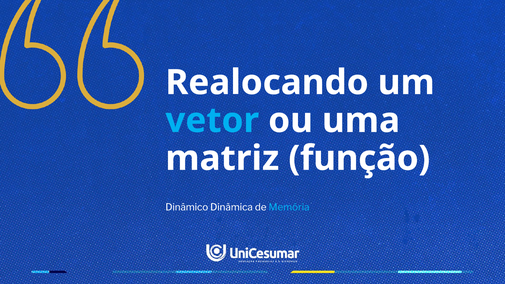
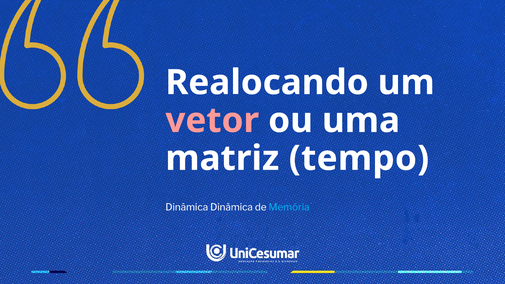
vetor colour: light blue -> pink
função: função -> tempo
Dinâmico at (187, 207): Dinâmico -> Dinâmica
